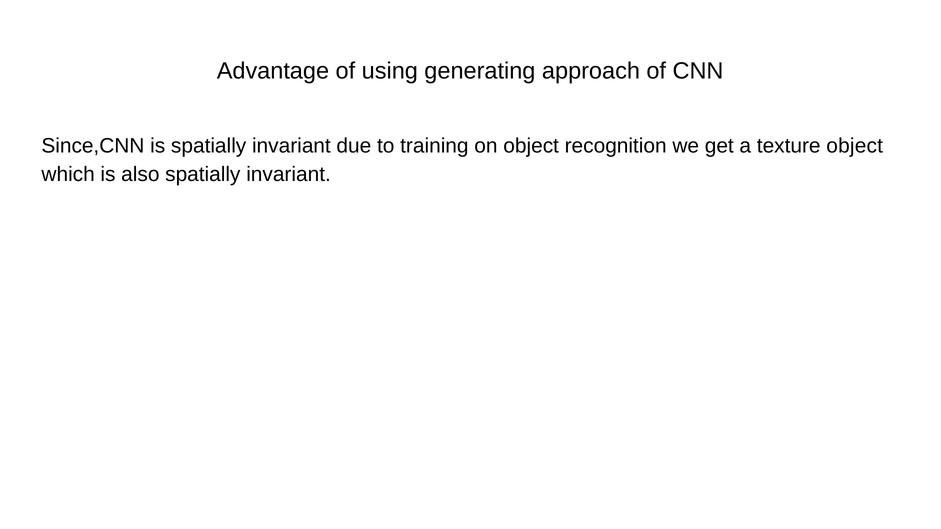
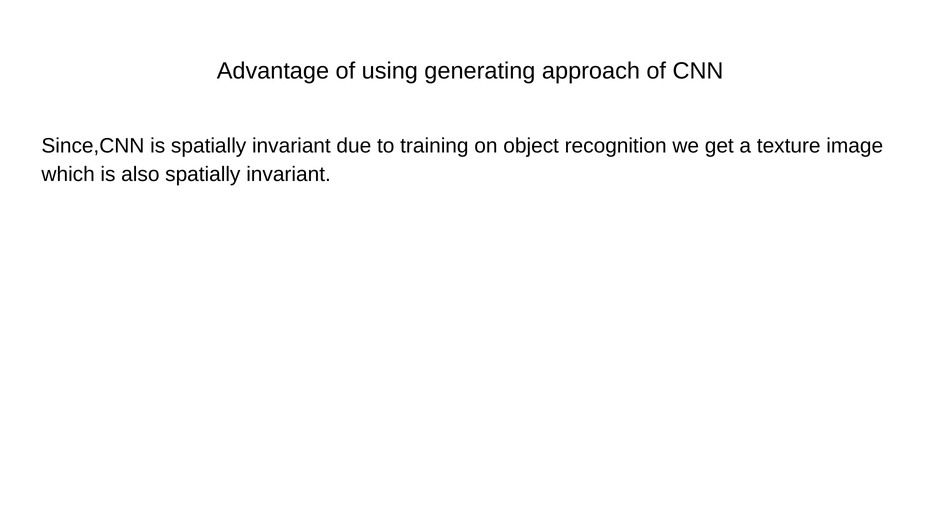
texture object: object -> image
